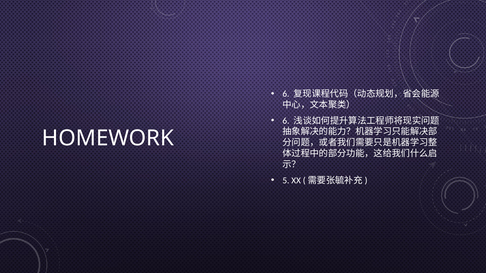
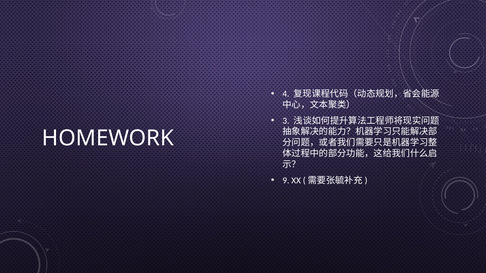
6 at (286, 94): 6 -> 4
6 at (286, 121): 6 -> 3
5: 5 -> 9
